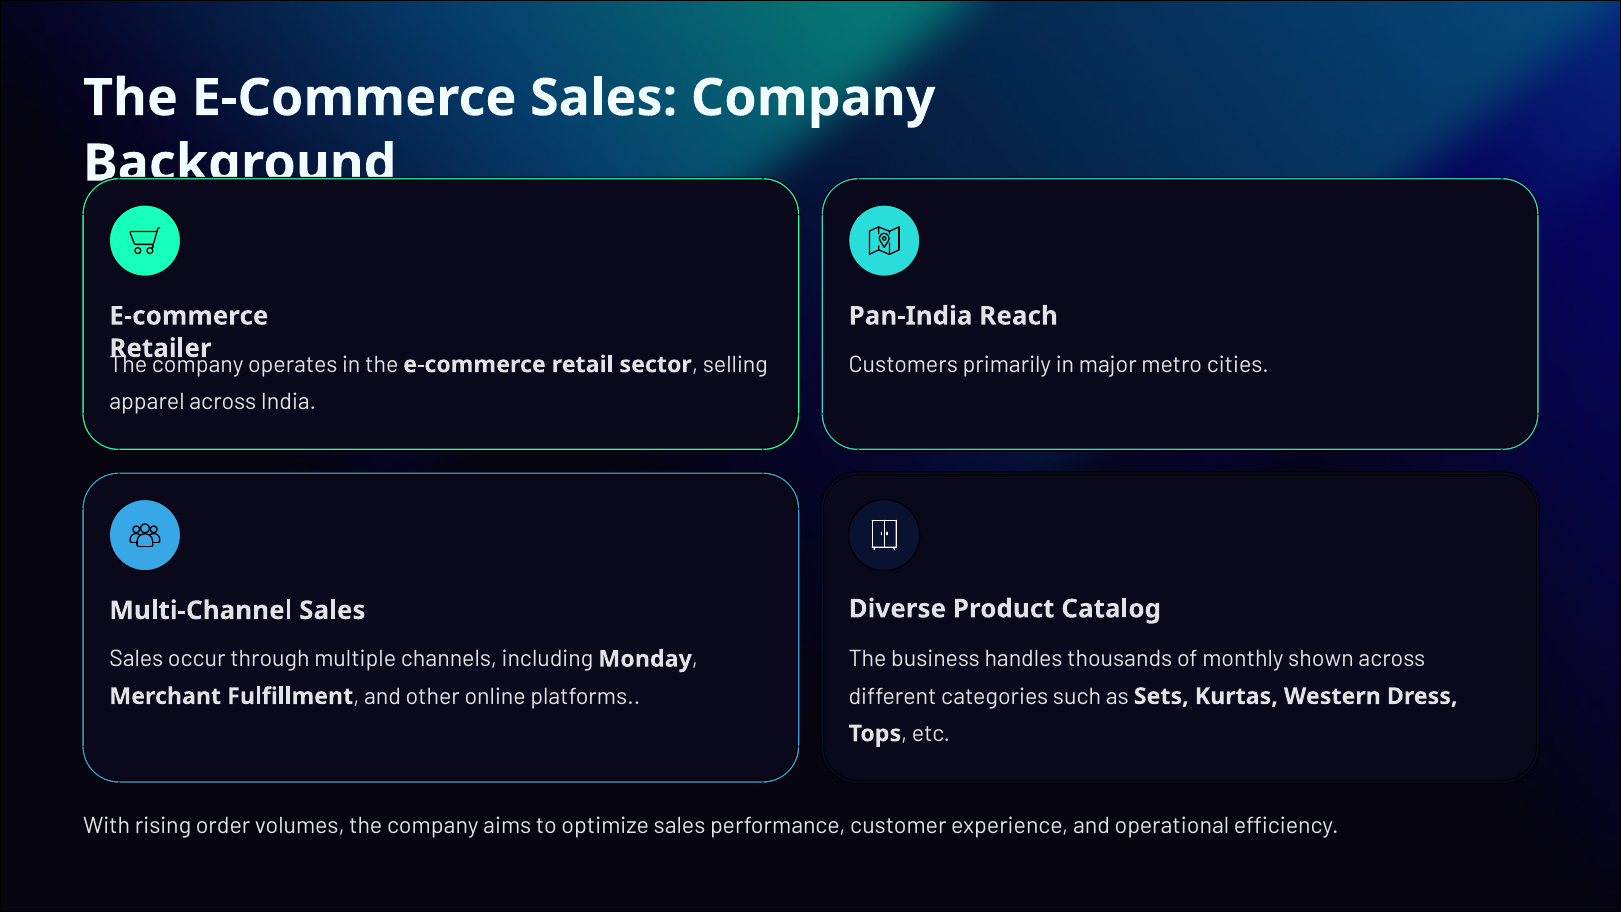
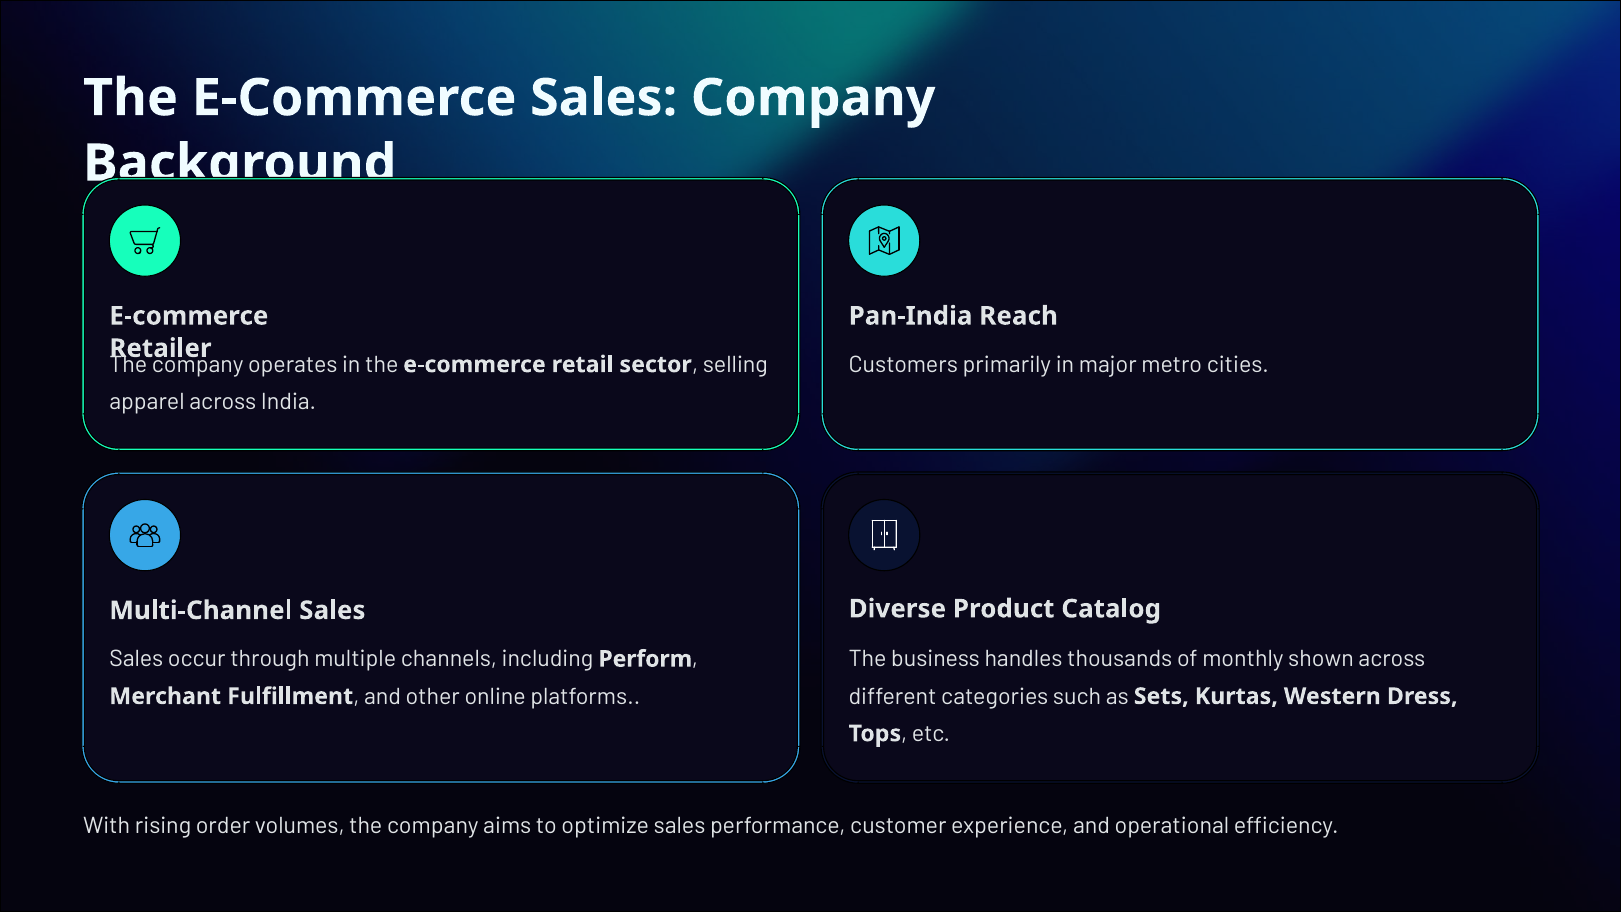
Monday: Monday -> Perform
